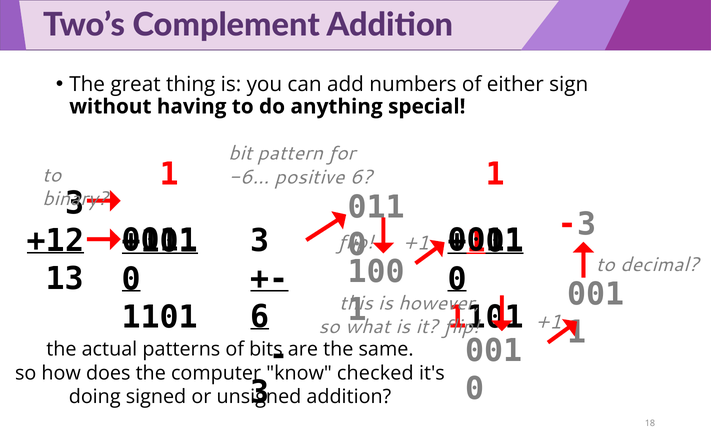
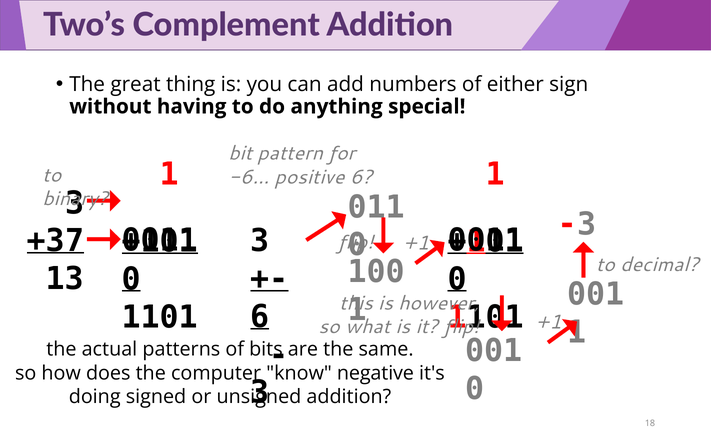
+12: +12 -> +37
checked: checked -> negative
